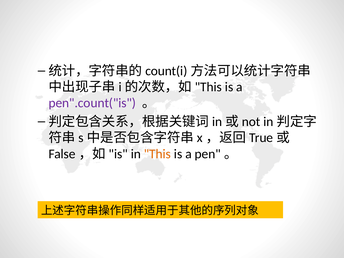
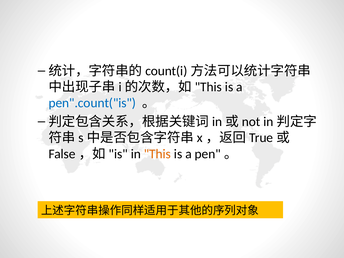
pen".count("is colour: purple -> blue
